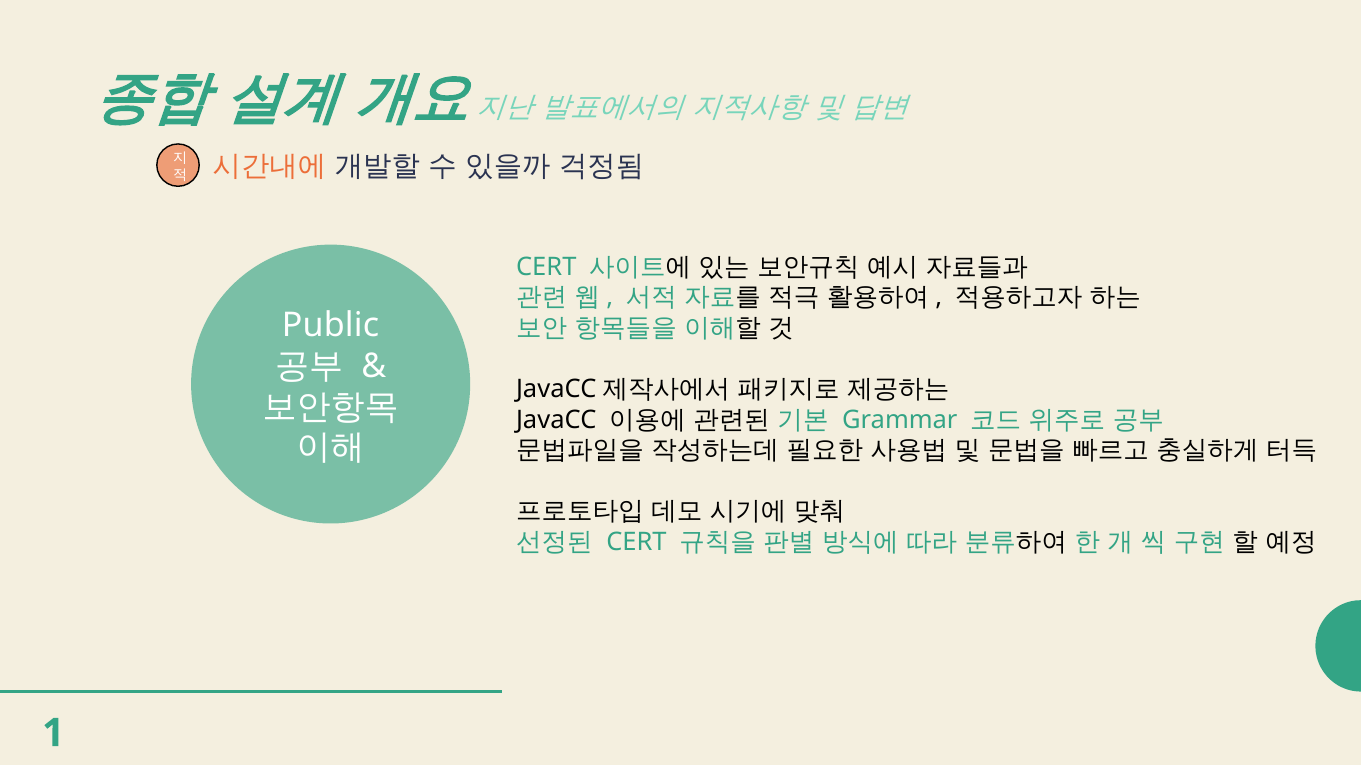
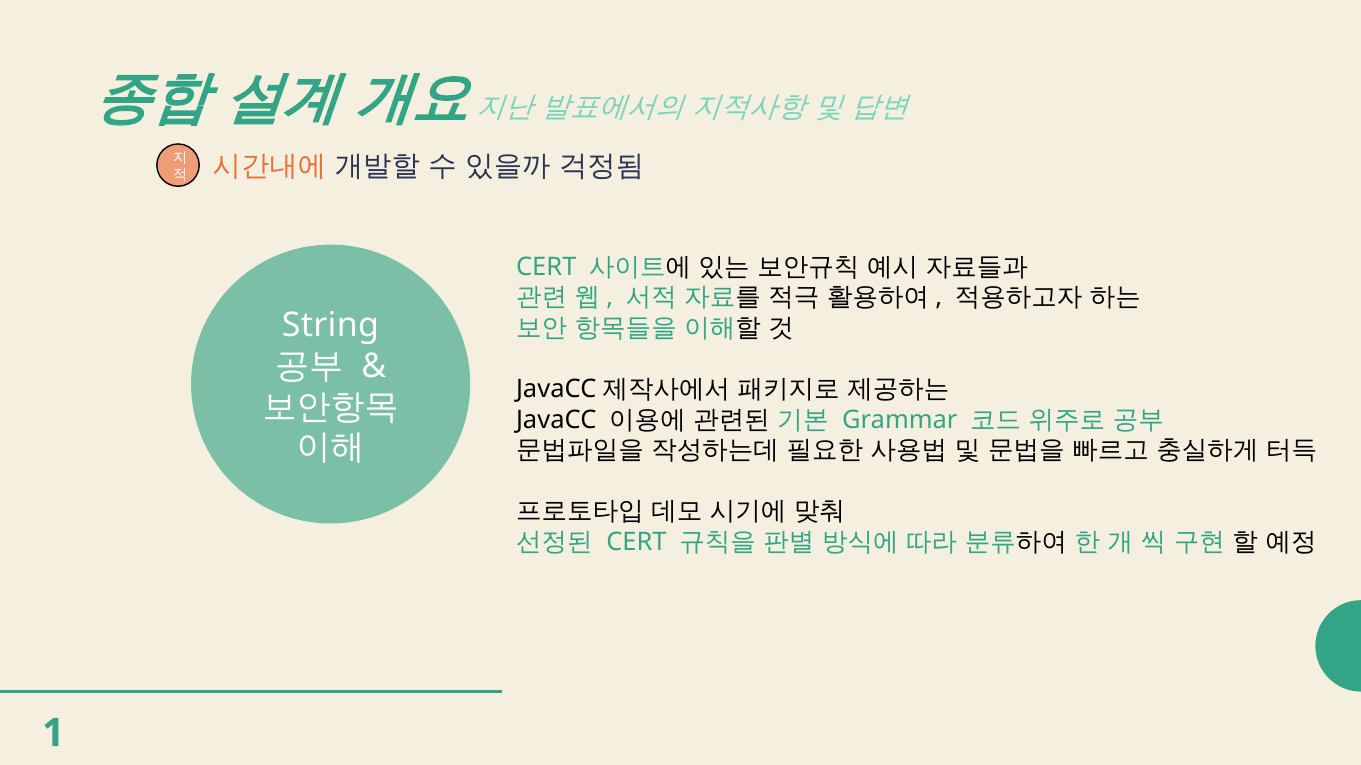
Public: Public -> String
